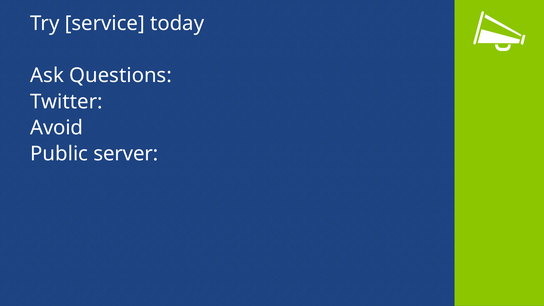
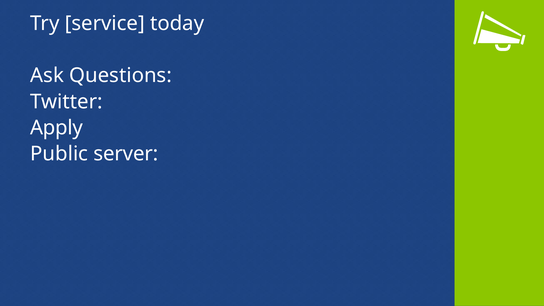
Avoid: Avoid -> Apply
